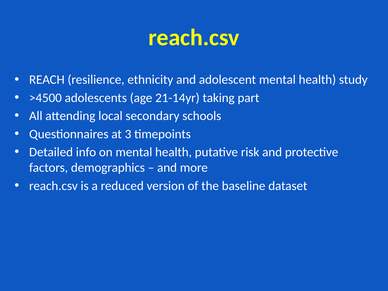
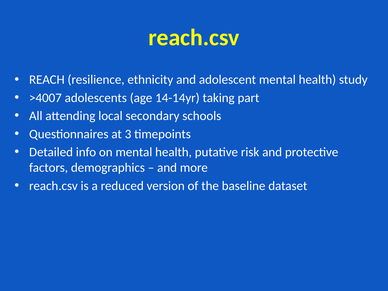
>4500: >4500 -> >4007
21-14yr: 21-14yr -> 14-14yr
